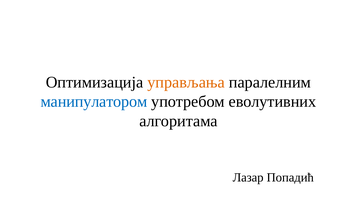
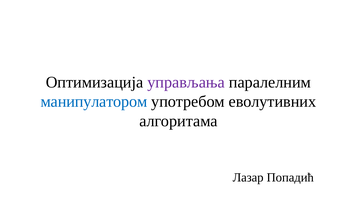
управљања colour: orange -> purple
